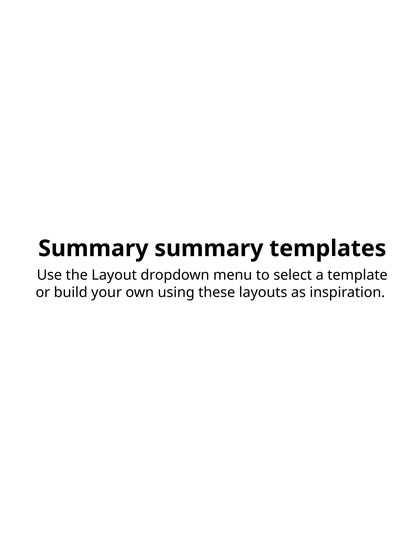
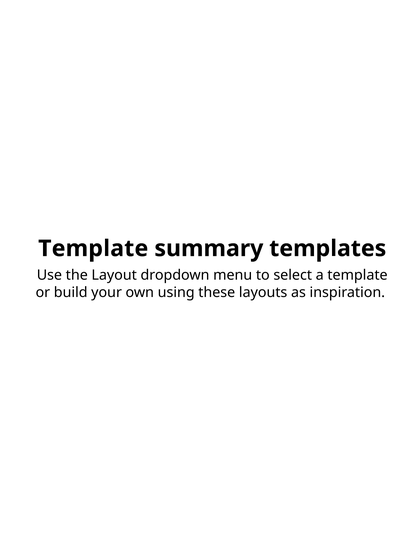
Summary at (93, 248): Summary -> Template
